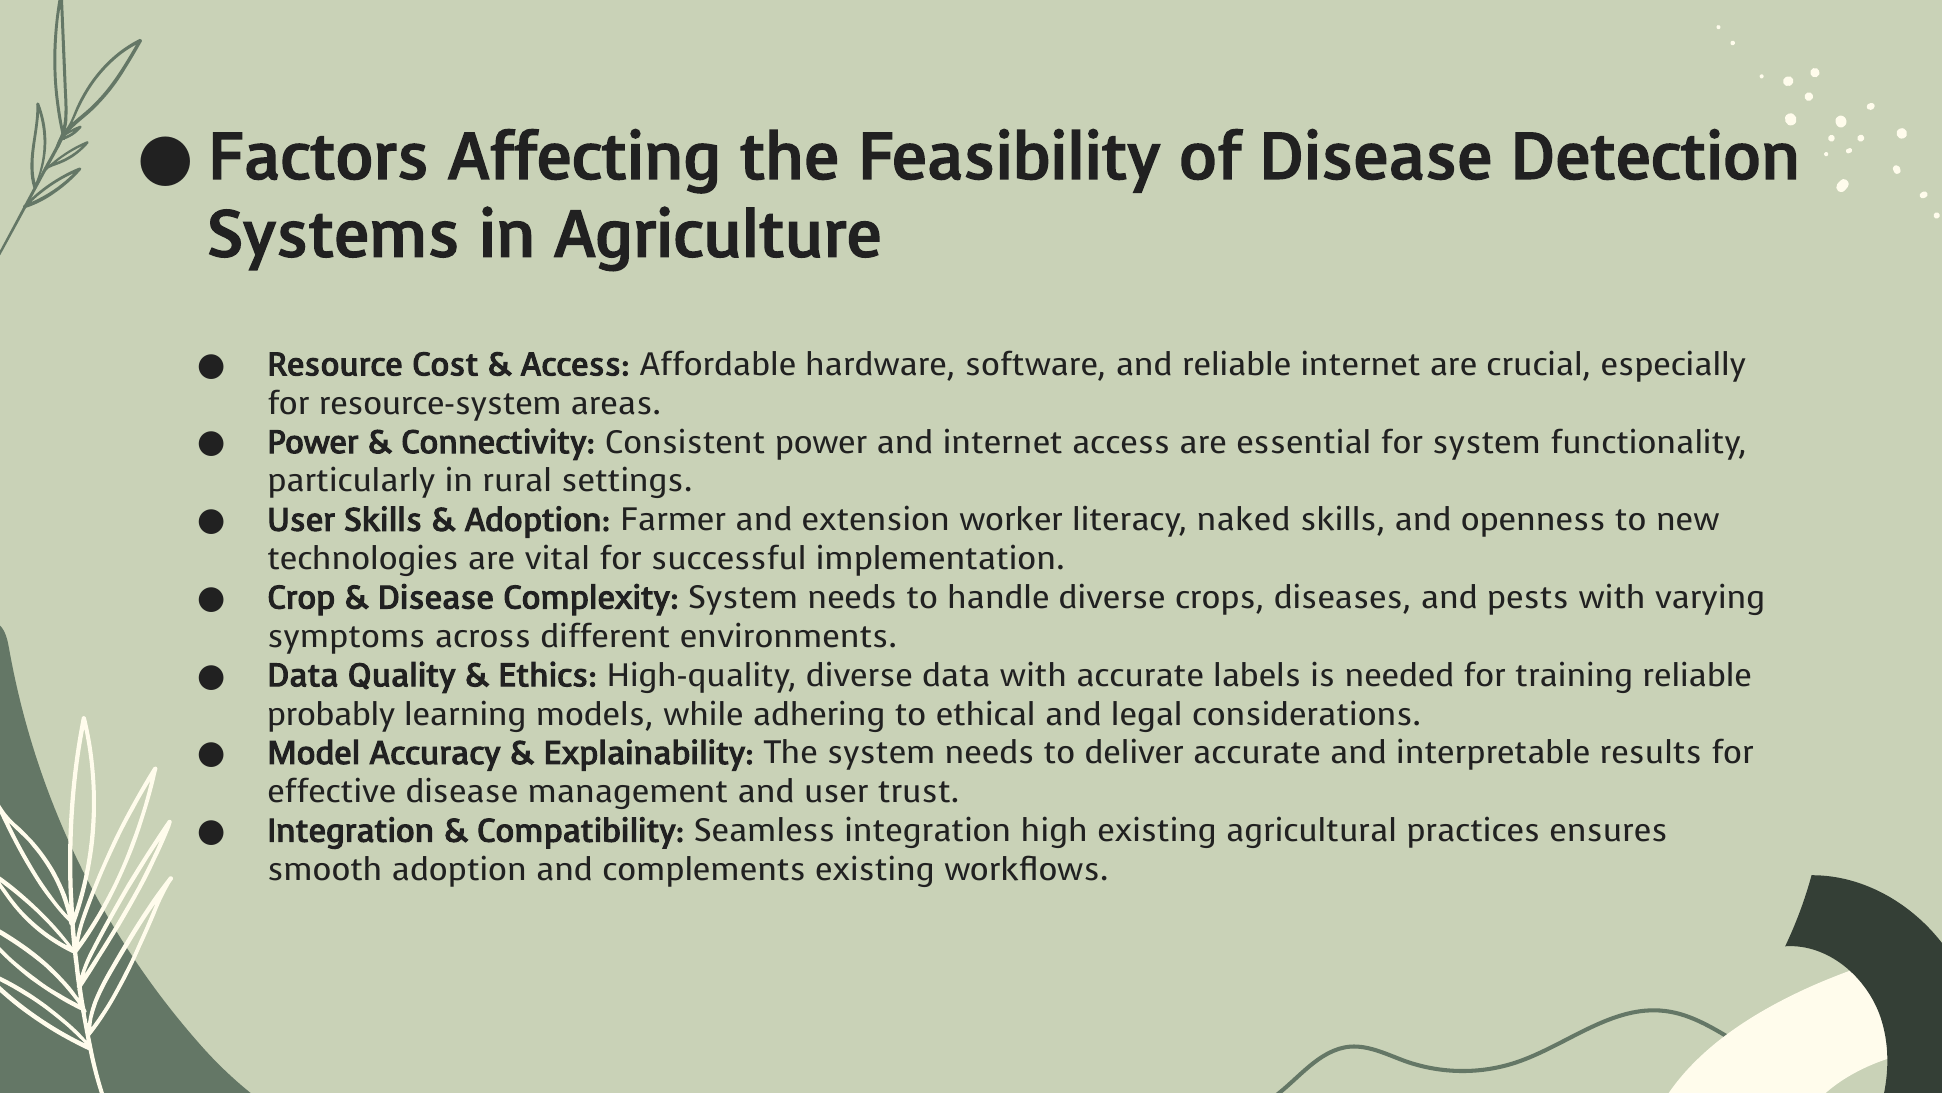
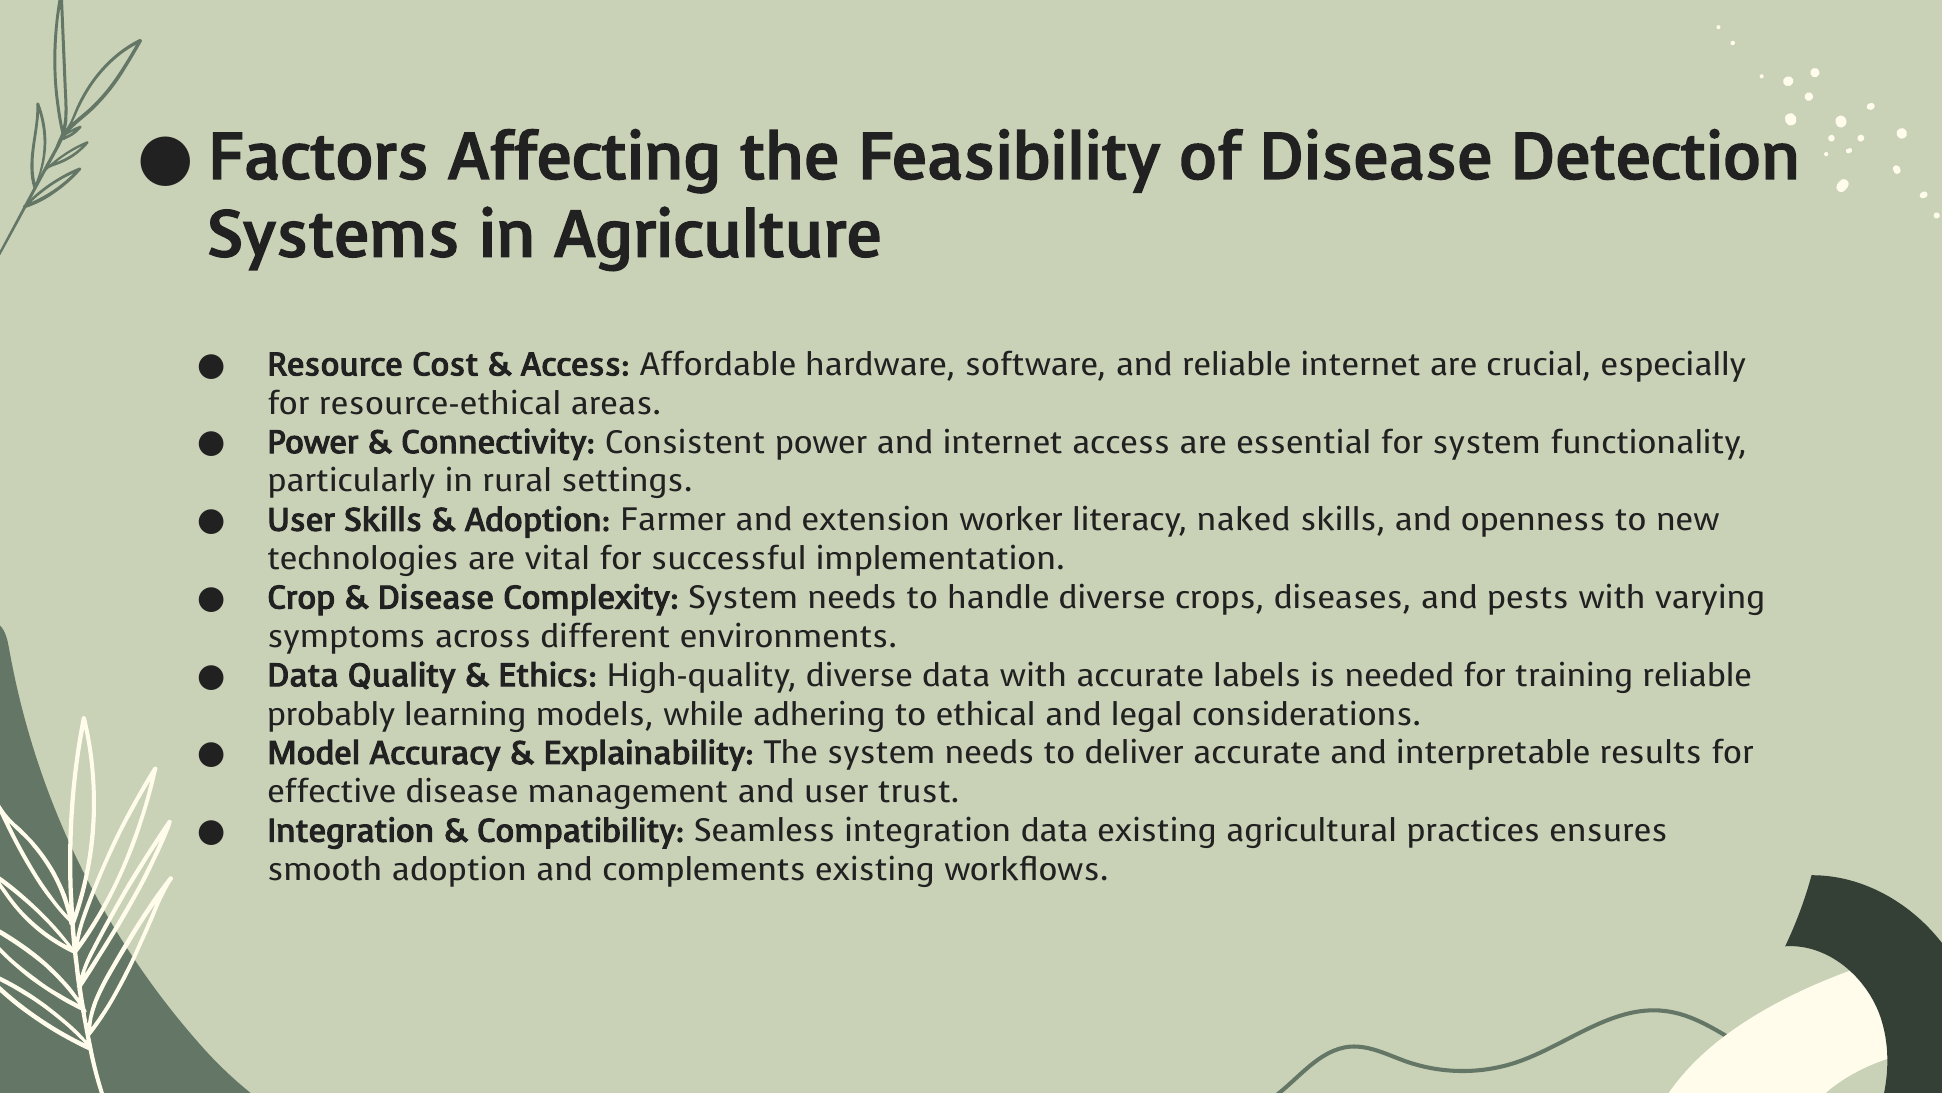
resource-system: resource-system -> resource-ethical
integration high: high -> data
